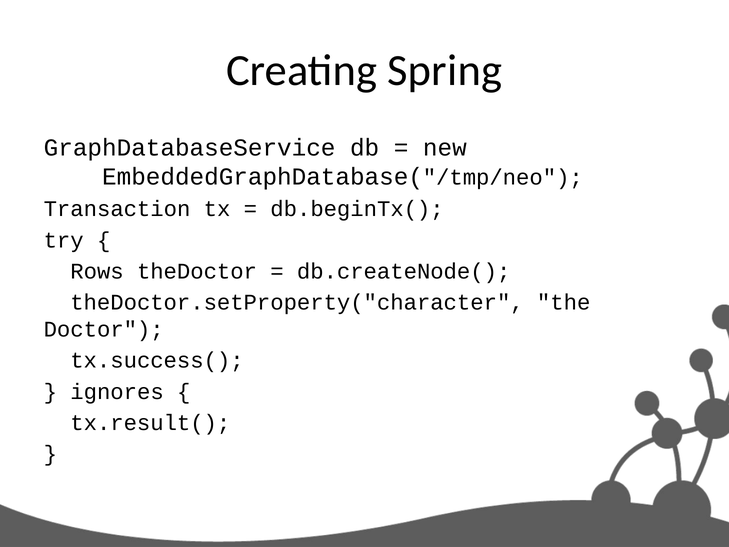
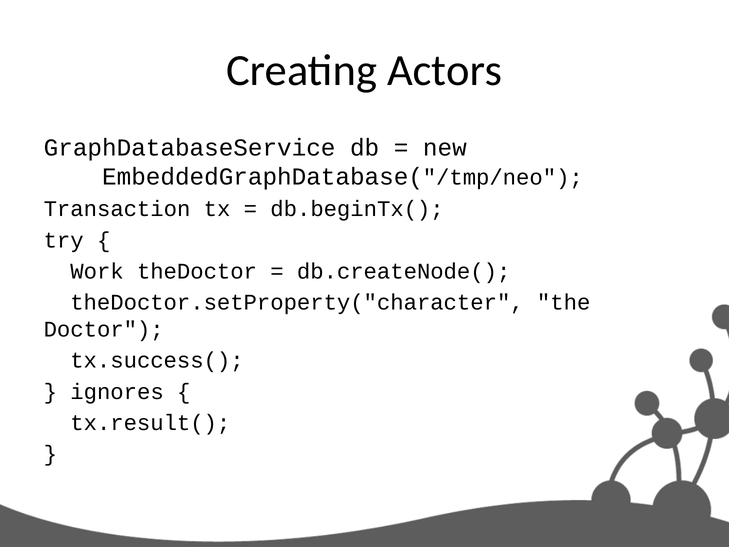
Spring: Spring -> Actors
Rows: Rows -> Work
